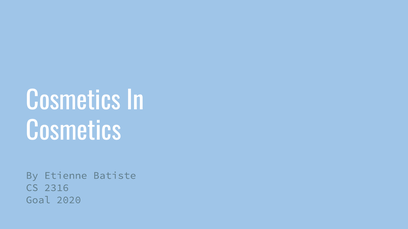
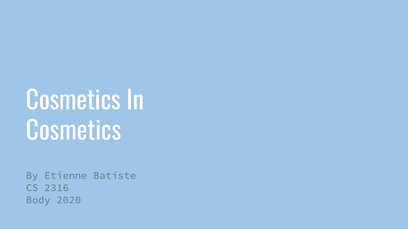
Goal: Goal -> Body
